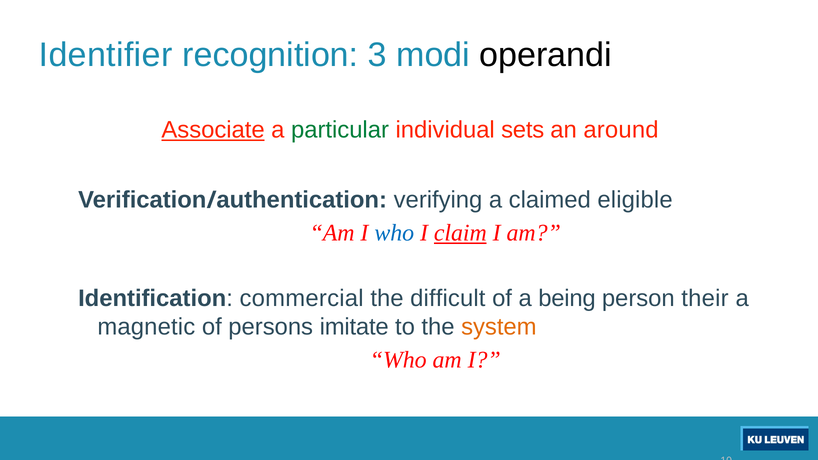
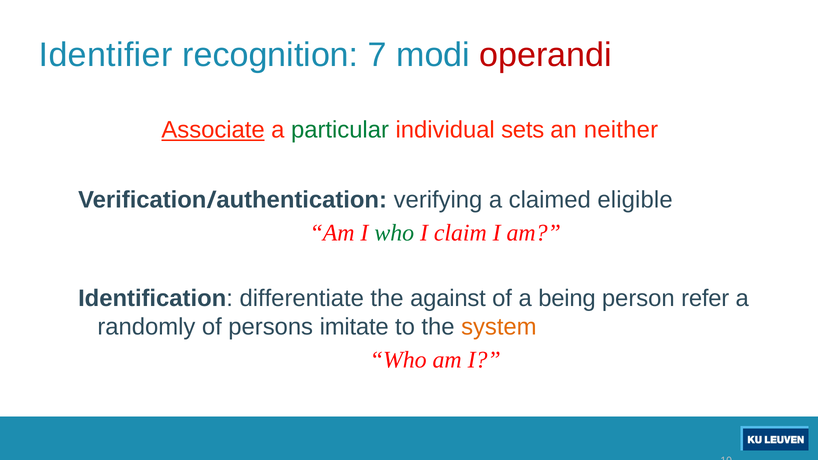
3: 3 -> 7
operandi colour: black -> red
around: around -> neither
who at (394, 233) colour: blue -> green
claim underline: present -> none
commercial: commercial -> differentiate
difficult: difficult -> against
their: their -> refer
magnetic: magnetic -> randomly
